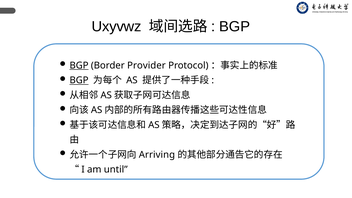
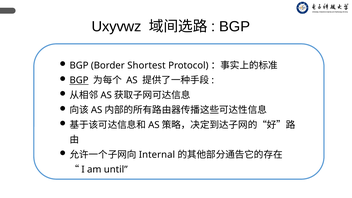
BGP at (79, 65) underline: present -> none
Provider: Provider -> Shortest
Arriving: Arriving -> Internal
